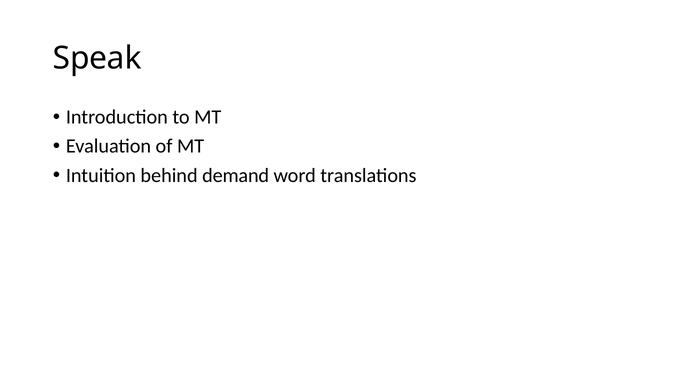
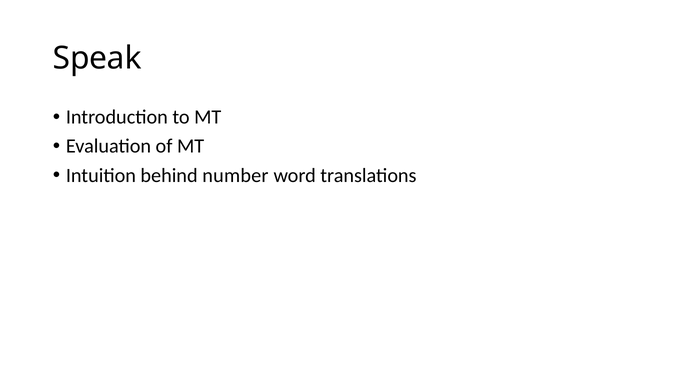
demand: demand -> number
